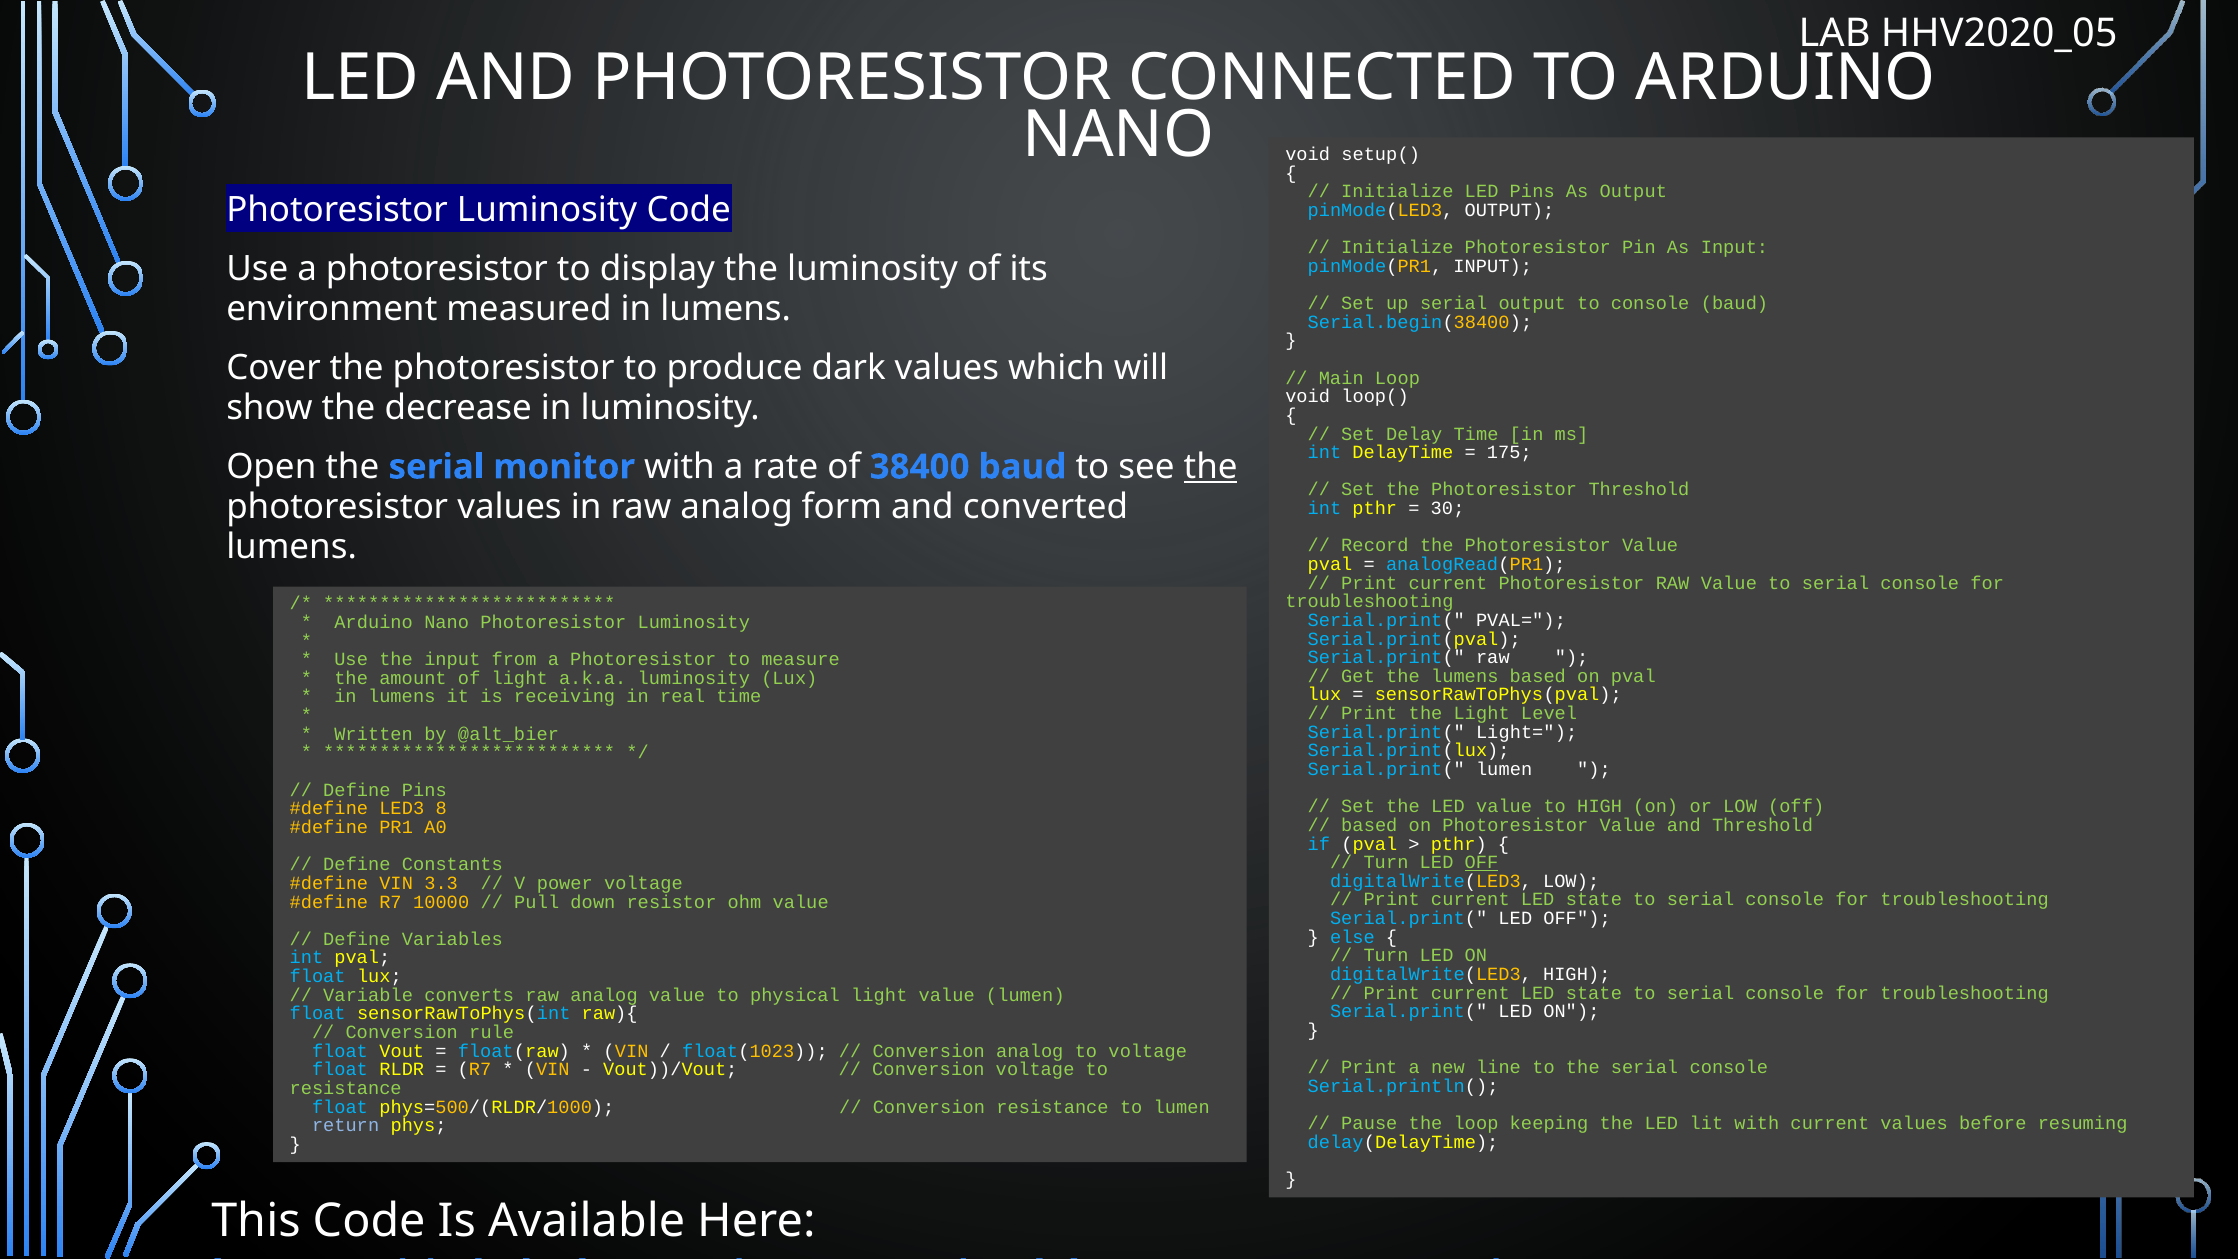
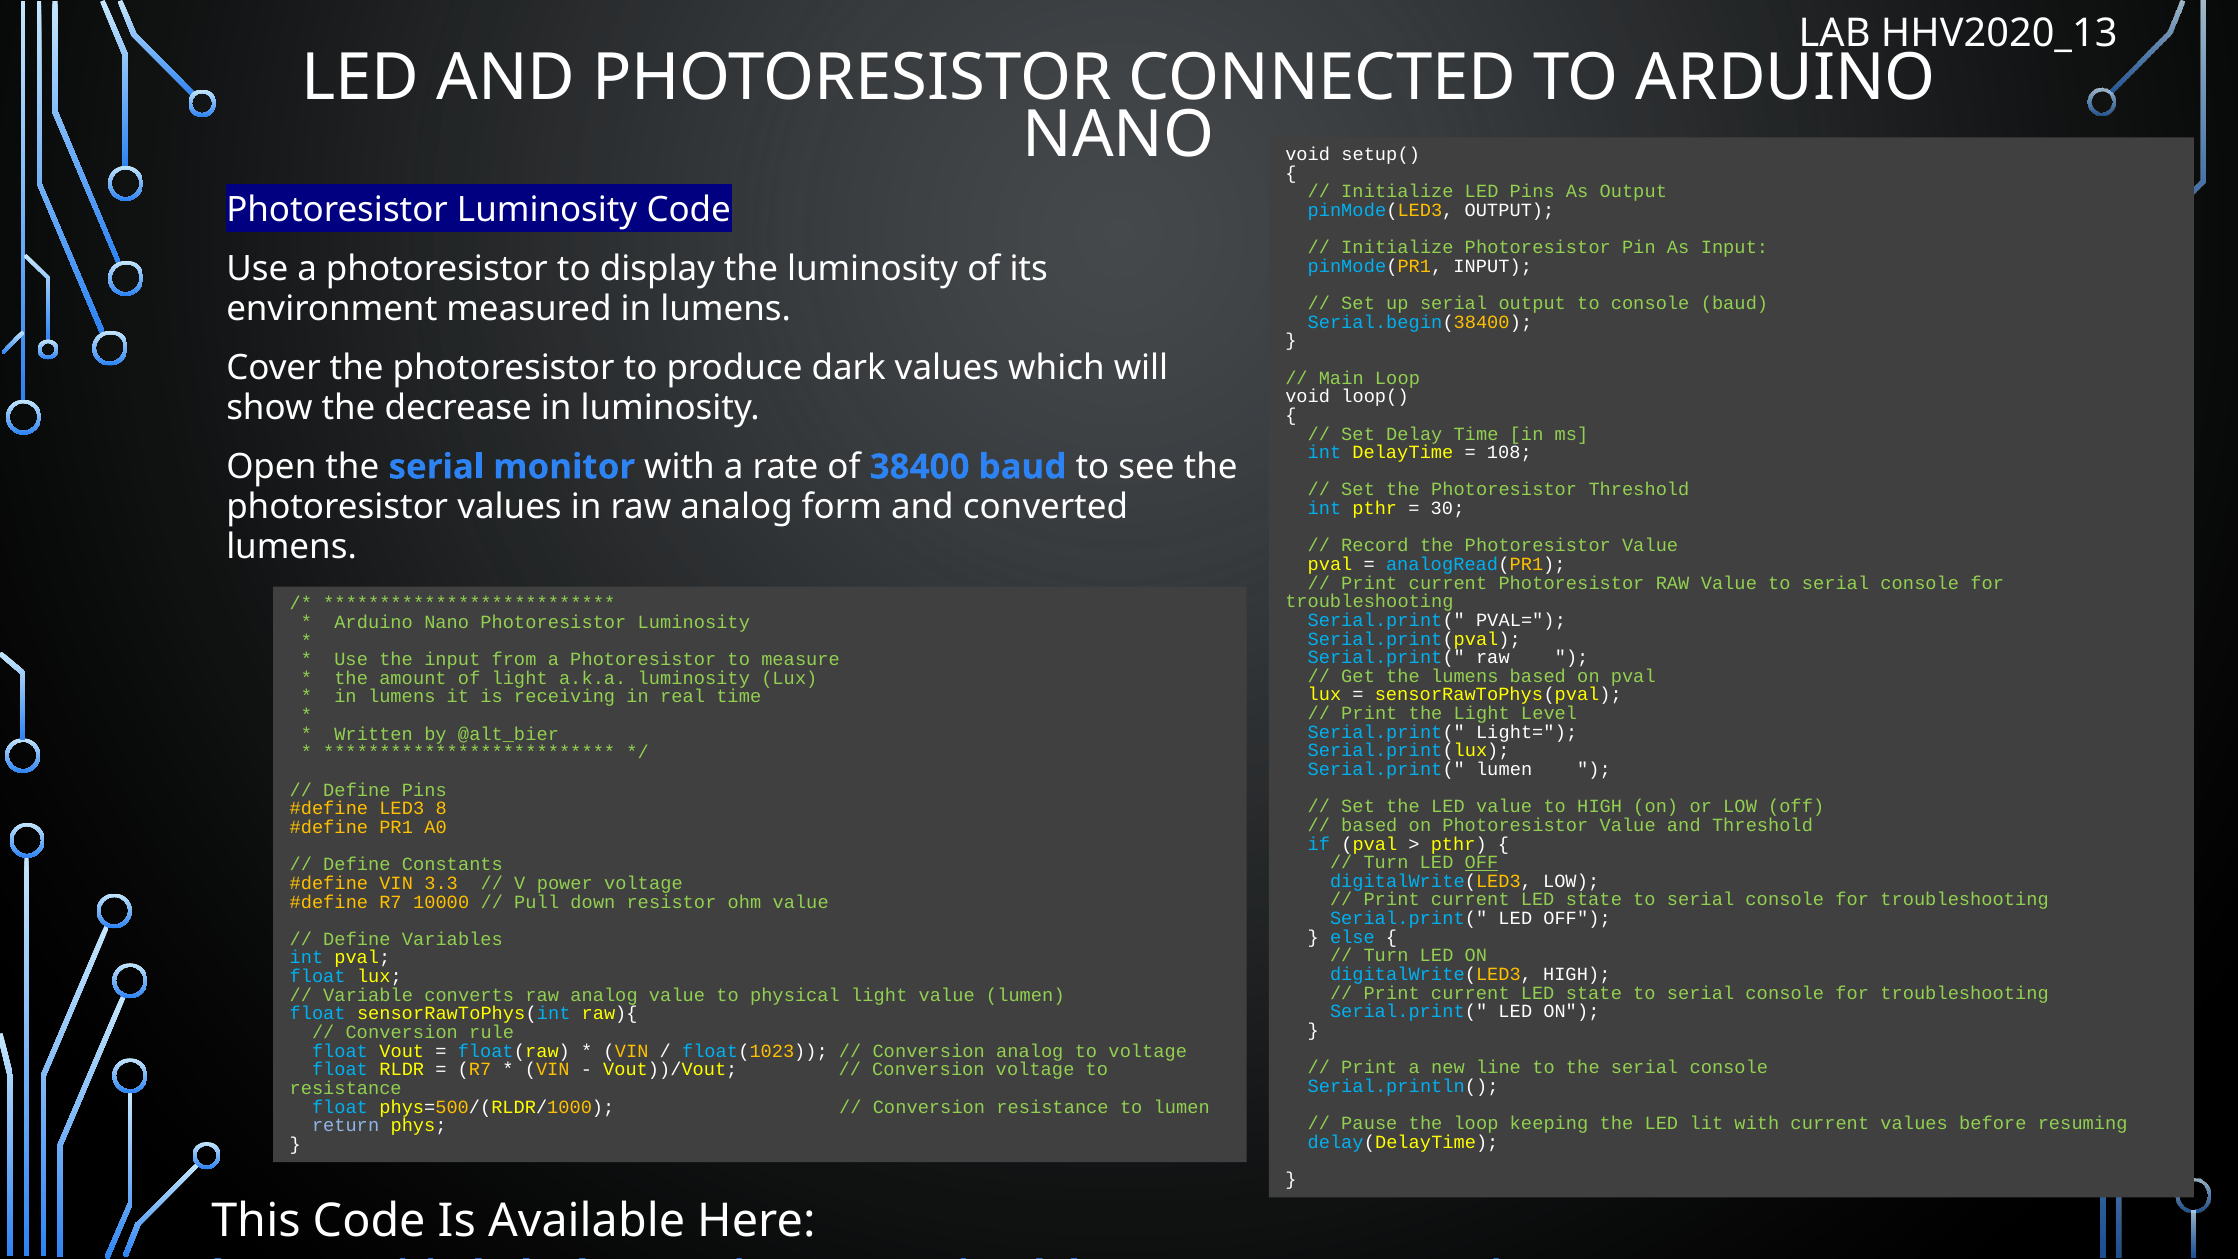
HHV2020_05: HHV2020_05 -> HHV2020_13
175: 175 -> 108
the at (1211, 467) underline: present -> none
